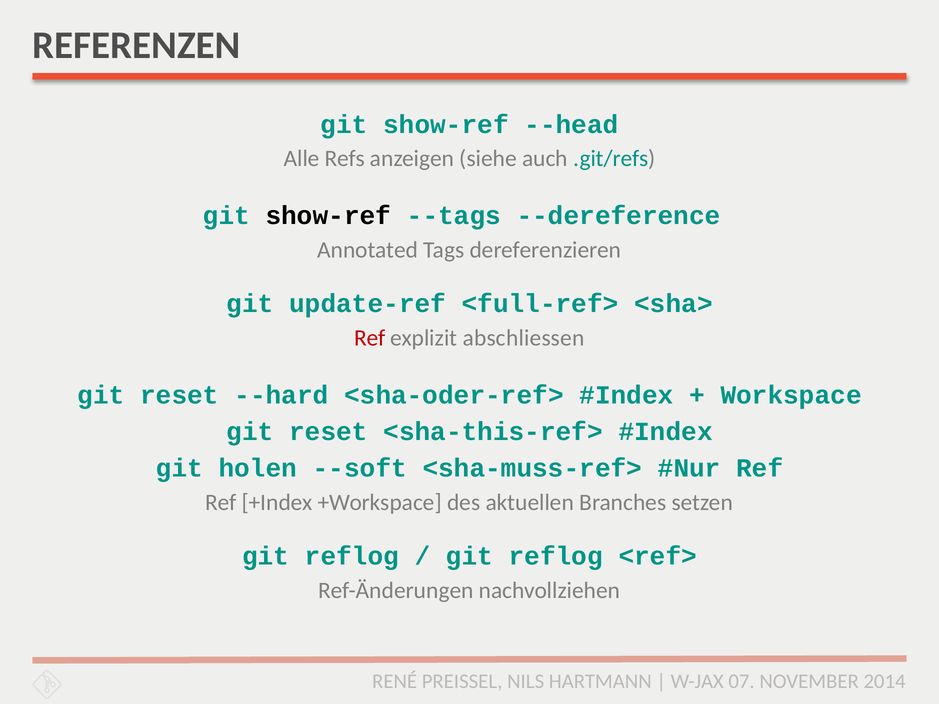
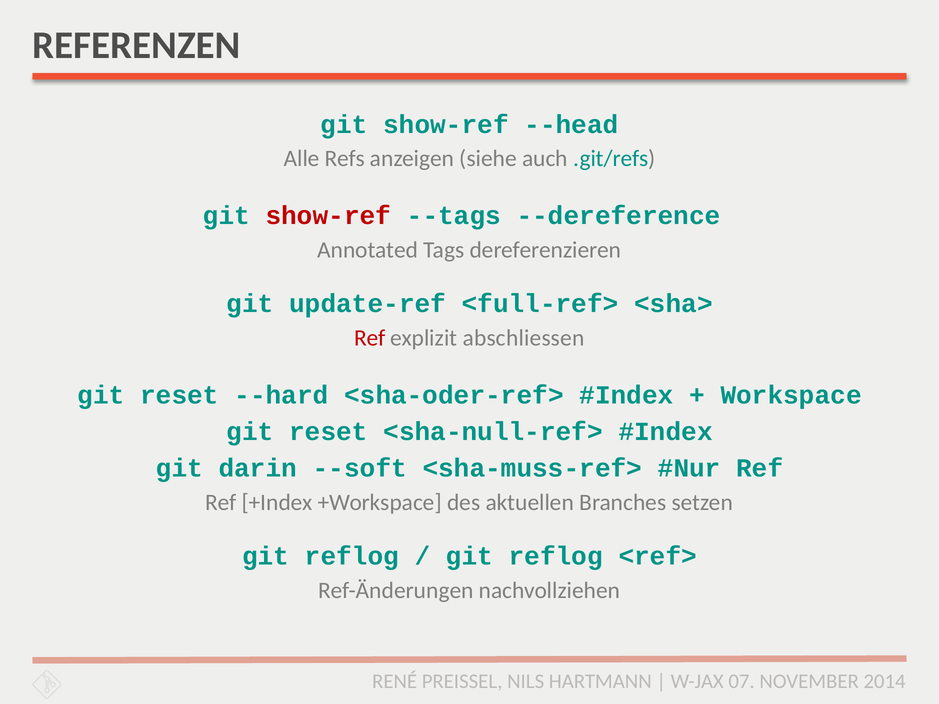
show-ref at (328, 216) colour: black -> red
<sha-this-ref>: <sha-this-ref> -> <sha-null-ref>
holen: holen -> darin
